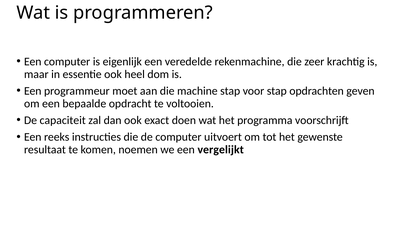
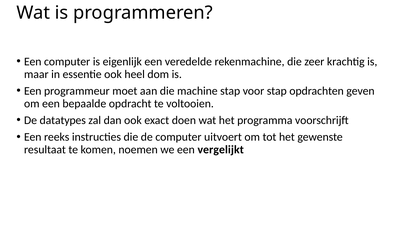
capaciteit: capaciteit -> datatypes
